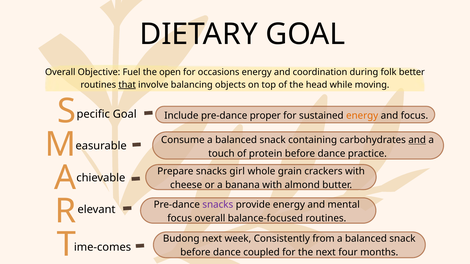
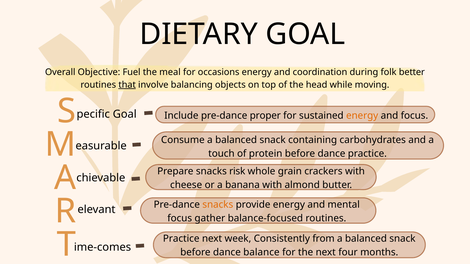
open: open -> meal
and at (417, 140) underline: present -> none
girl: girl -> risk
snacks at (218, 205) colour: purple -> orange
focus overall: overall -> gather
Budong at (181, 239): Budong -> Practice
coupled: coupled -> balance
